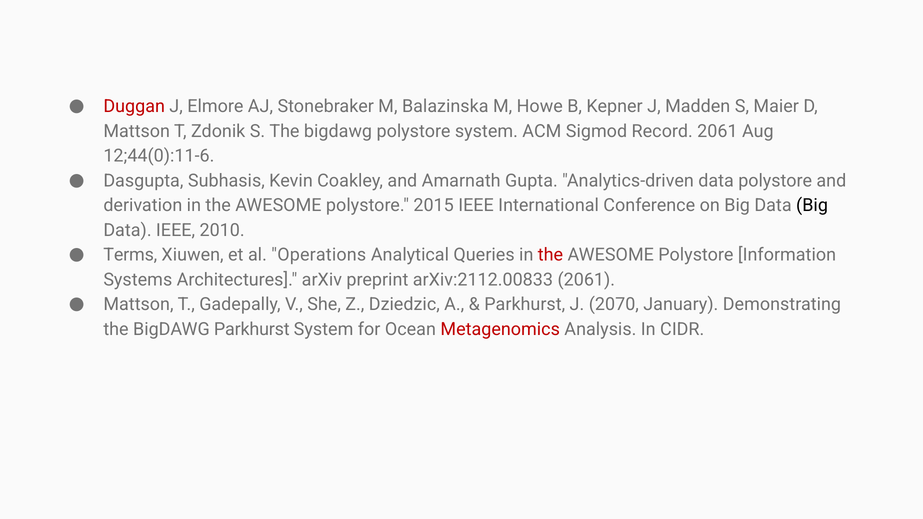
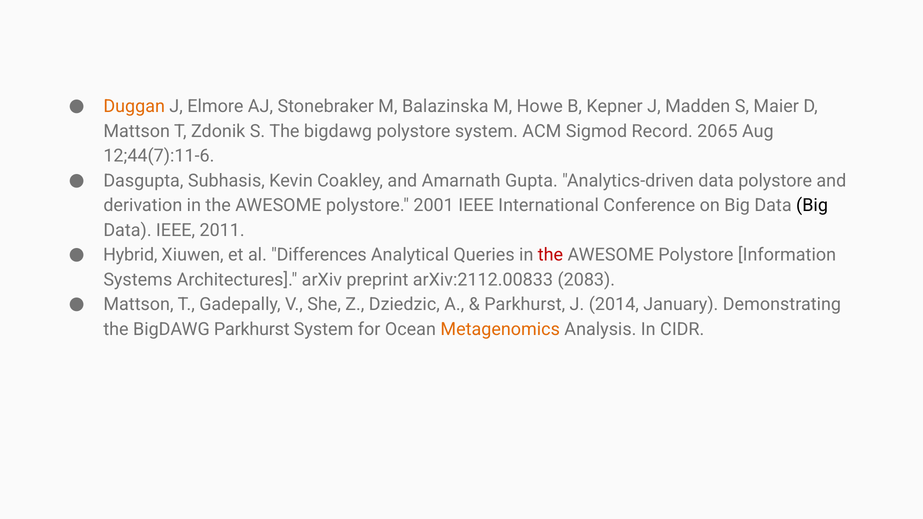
Duggan colour: red -> orange
Record 2061: 2061 -> 2065
12;44(0):11-6: 12;44(0):11-6 -> 12;44(7):11-6
2015: 2015 -> 2001
2010: 2010 -> 2011
Terms: Terms -> Hybrid
Operations: Operations -> Differences
arXiv:2112.00833 2061: 2061 -> 2083
2070: 2070 -> 2014
Metagenomics colour: red -> orange
